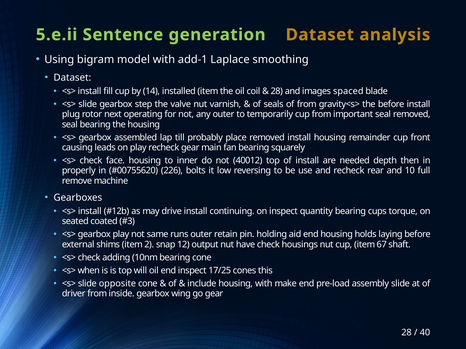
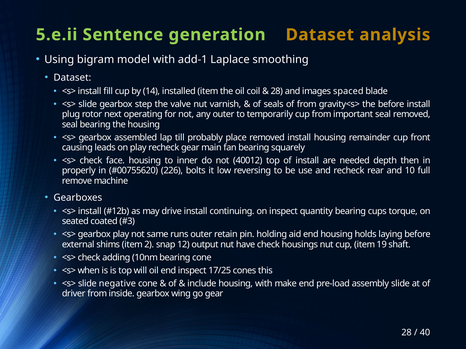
67: 67 -> 19
opposite: opposite -> negative
